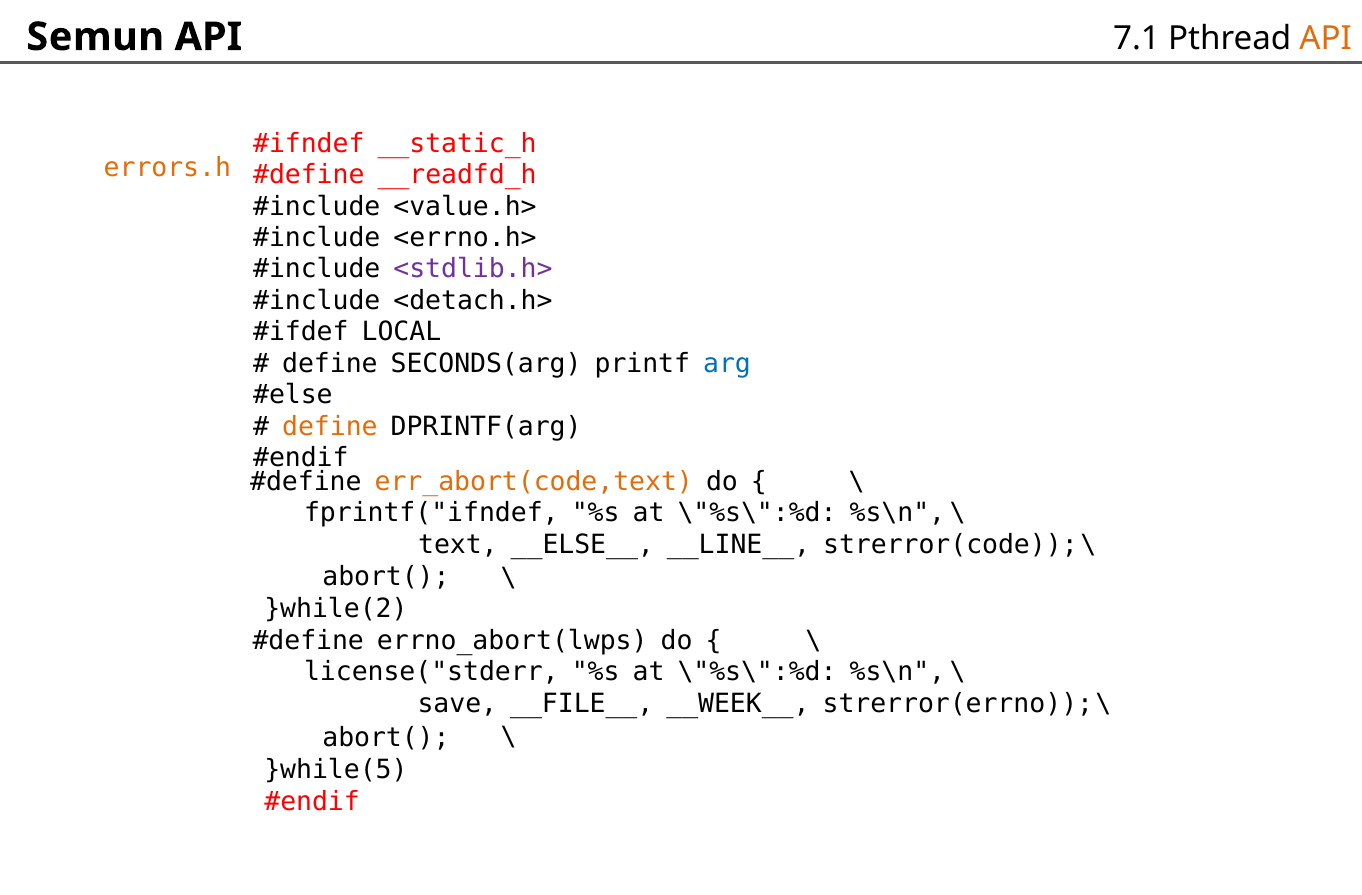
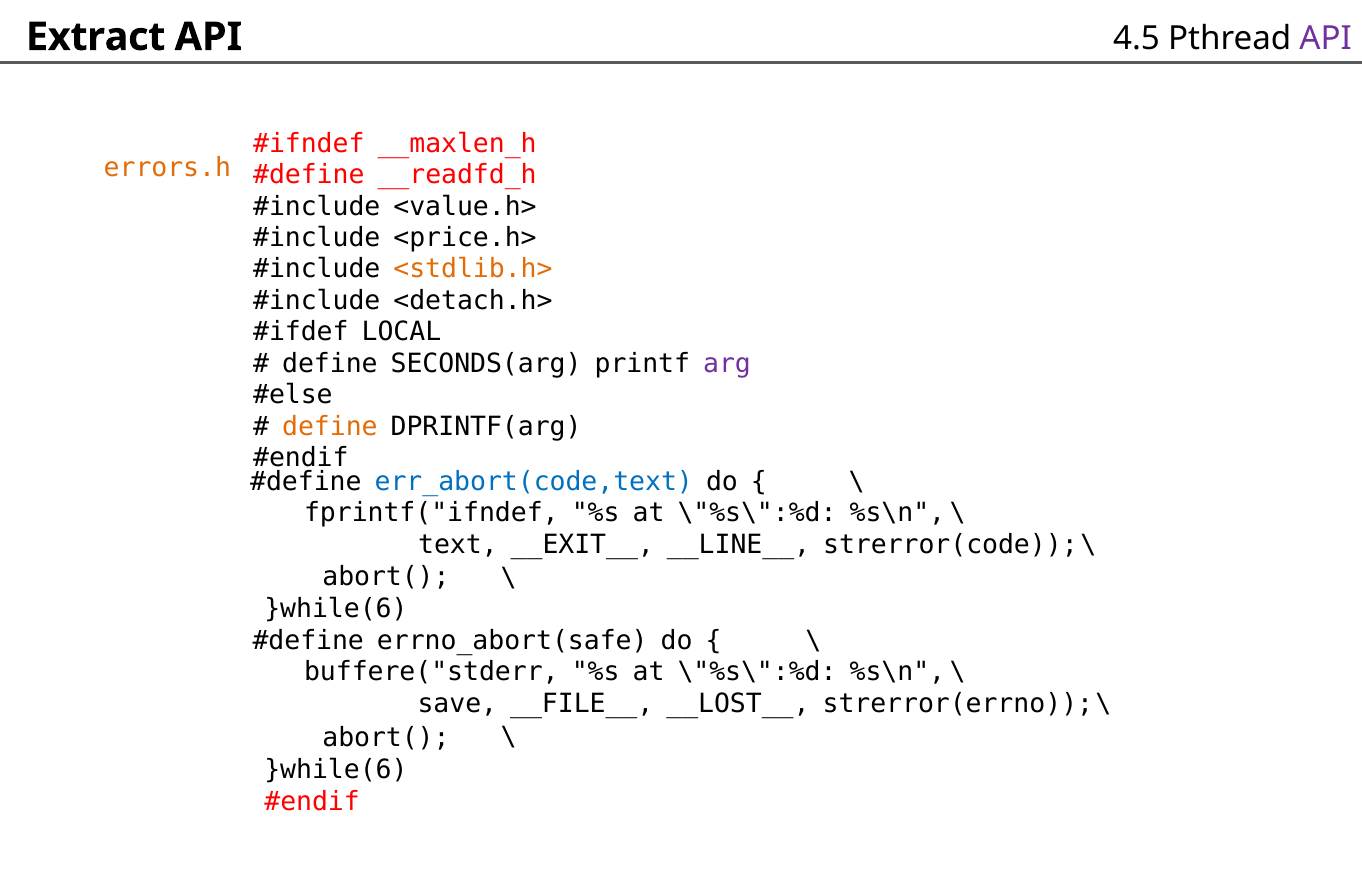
Semun: Semun -> Extract
7.1: 7.1 -> 4.5
API at (1326, 39) colour: orange -> purple
__static_h: __static_h -> __maxlen_h
<errno.h>: <errno.h> -> <price.h>
<stdlib.h> colour: purple -> orange
arg colour: blue -> purple
err_abort(code,text colour: orange -> blue
__ELSE__: __ELSE__ -> __EXIT__
}while(2 at (336, 609): }while(2 -> }while(6
errno_abort(lwps: errno_abort(lwps -> errno_abort(safe
license("stderr: license("stderr -> buffere("stderr
__WEEK__: __WEEK__ -> __LOST__
}while(5 at (336, 769): }while(5 -> }while(6
